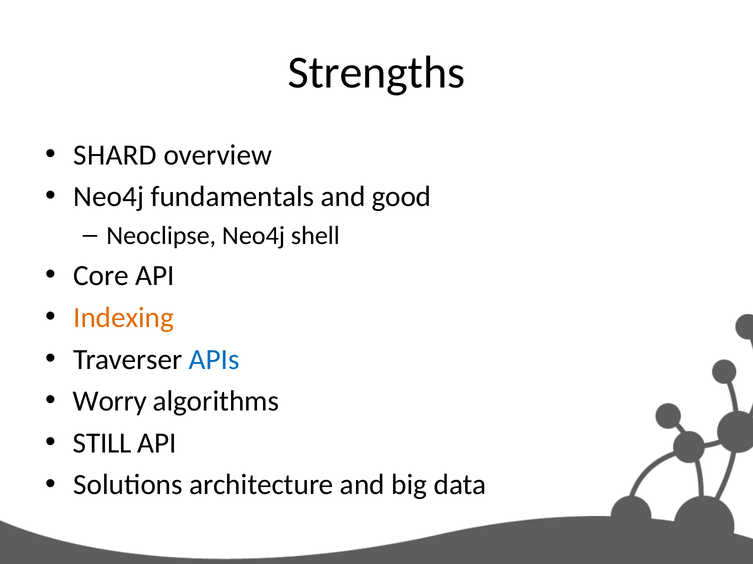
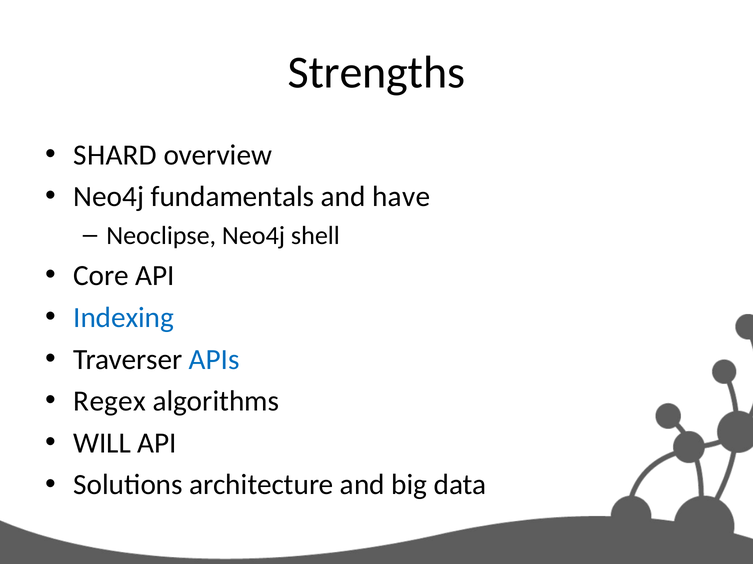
good: good -> have
Indexing colour: orange -> blue
Worry: Worry -> Regex
STILL: STILL -> WILL
